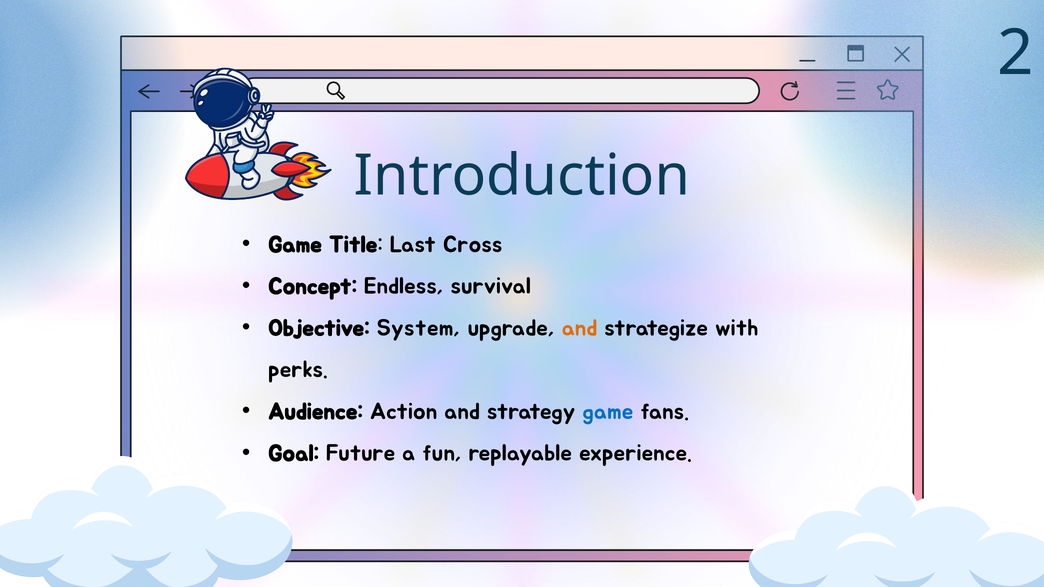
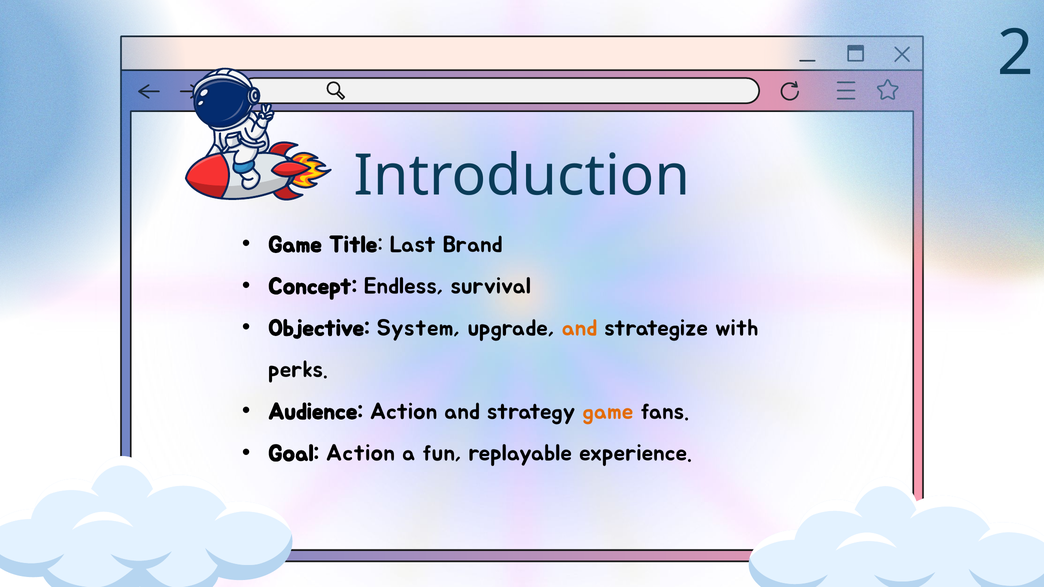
Cross: Cross -> Brand
game at (608, 412) colour: blue -> orange
Goal Future: Future -> Action
